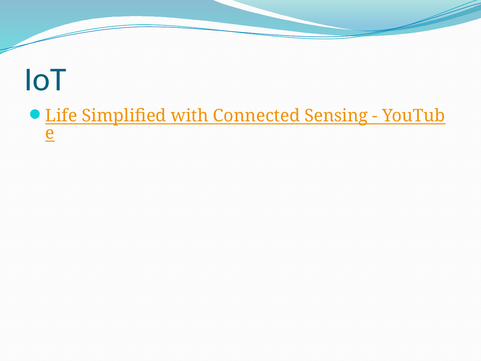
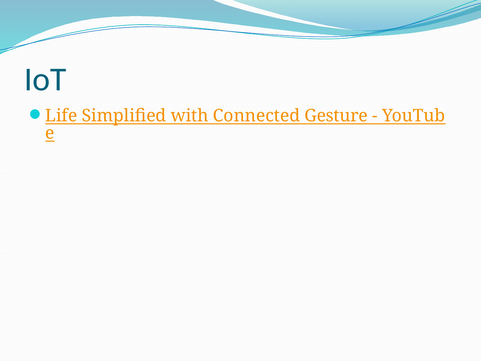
Sensing: Sensing -> Gesture
